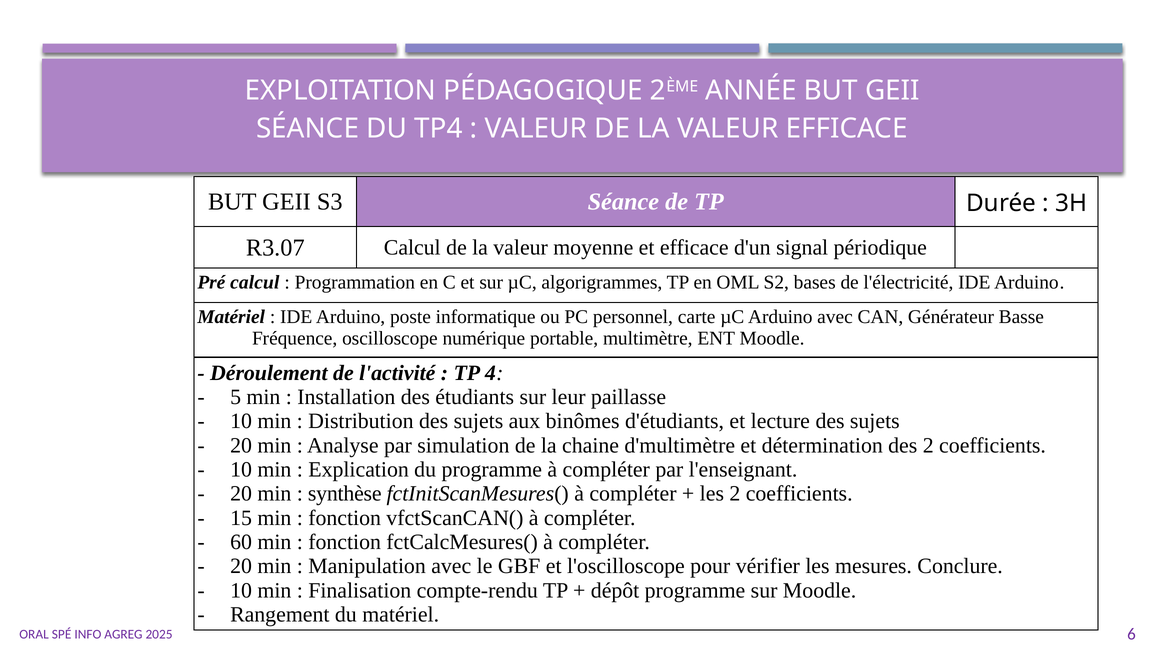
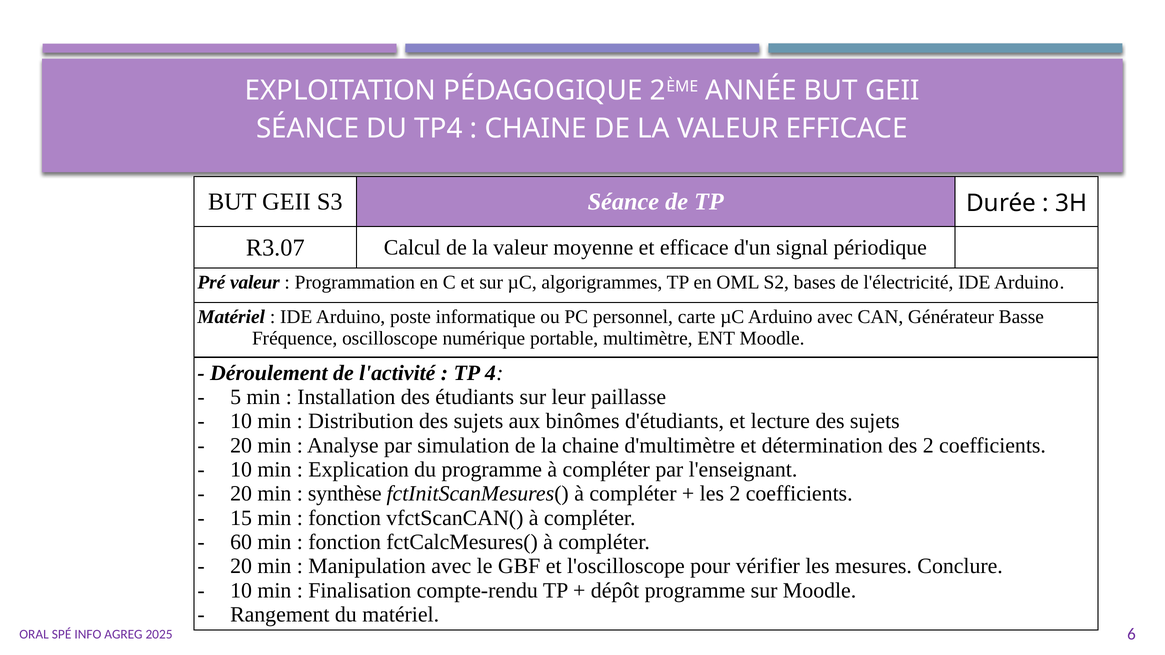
VALEUR at (536, 128): VALEUR -> CHAINE
Pré calcul: calcul -> valeur
